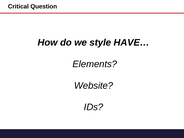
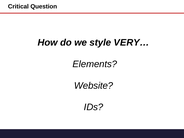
HAVE…: HAVE… -> VERY…
